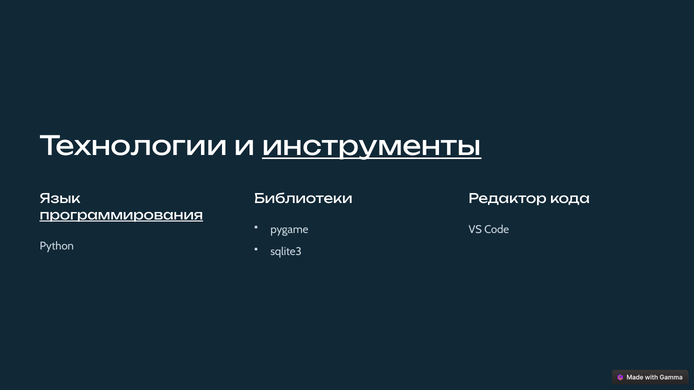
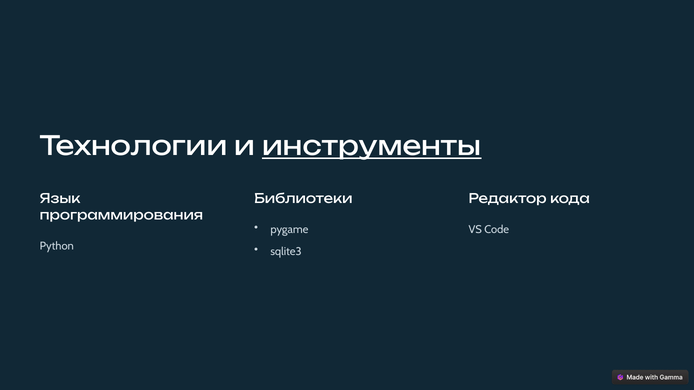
программирования underline: present -> none
